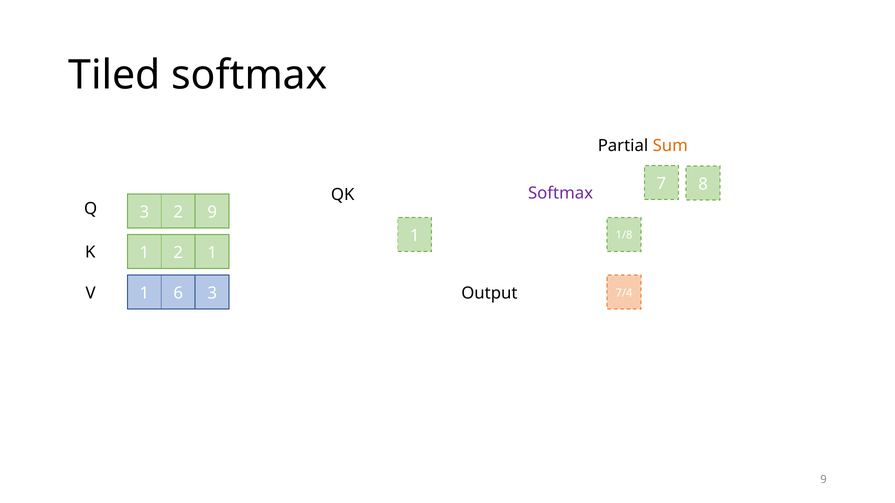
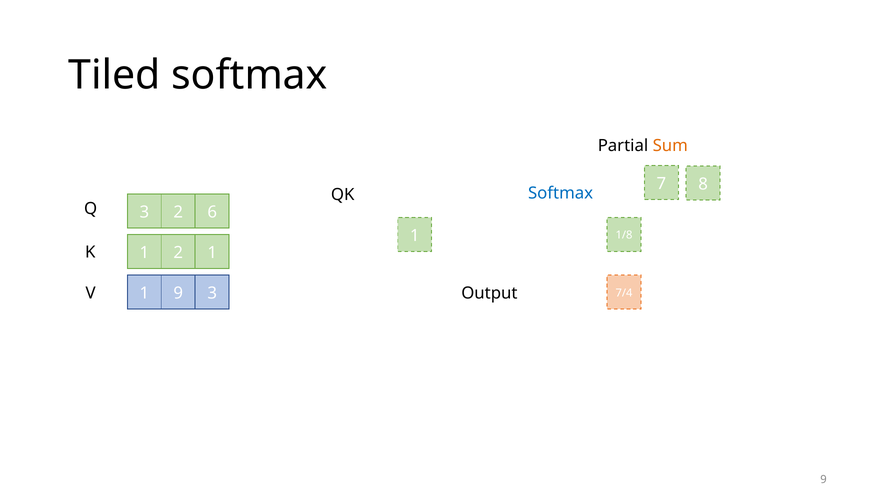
Softmax at (561, 193) colour: purple -> blue
2 9: 9 -> 6
1 6: 6 -> 9
